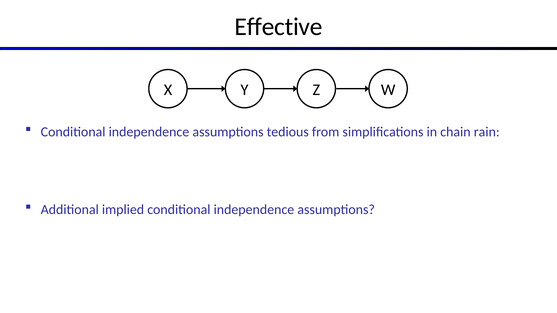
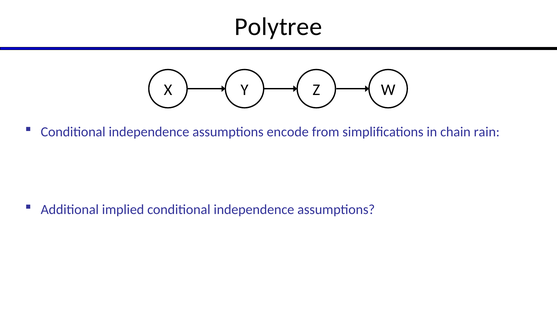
Effective: Effective -> Polytree
tedious: tedious -> encode
